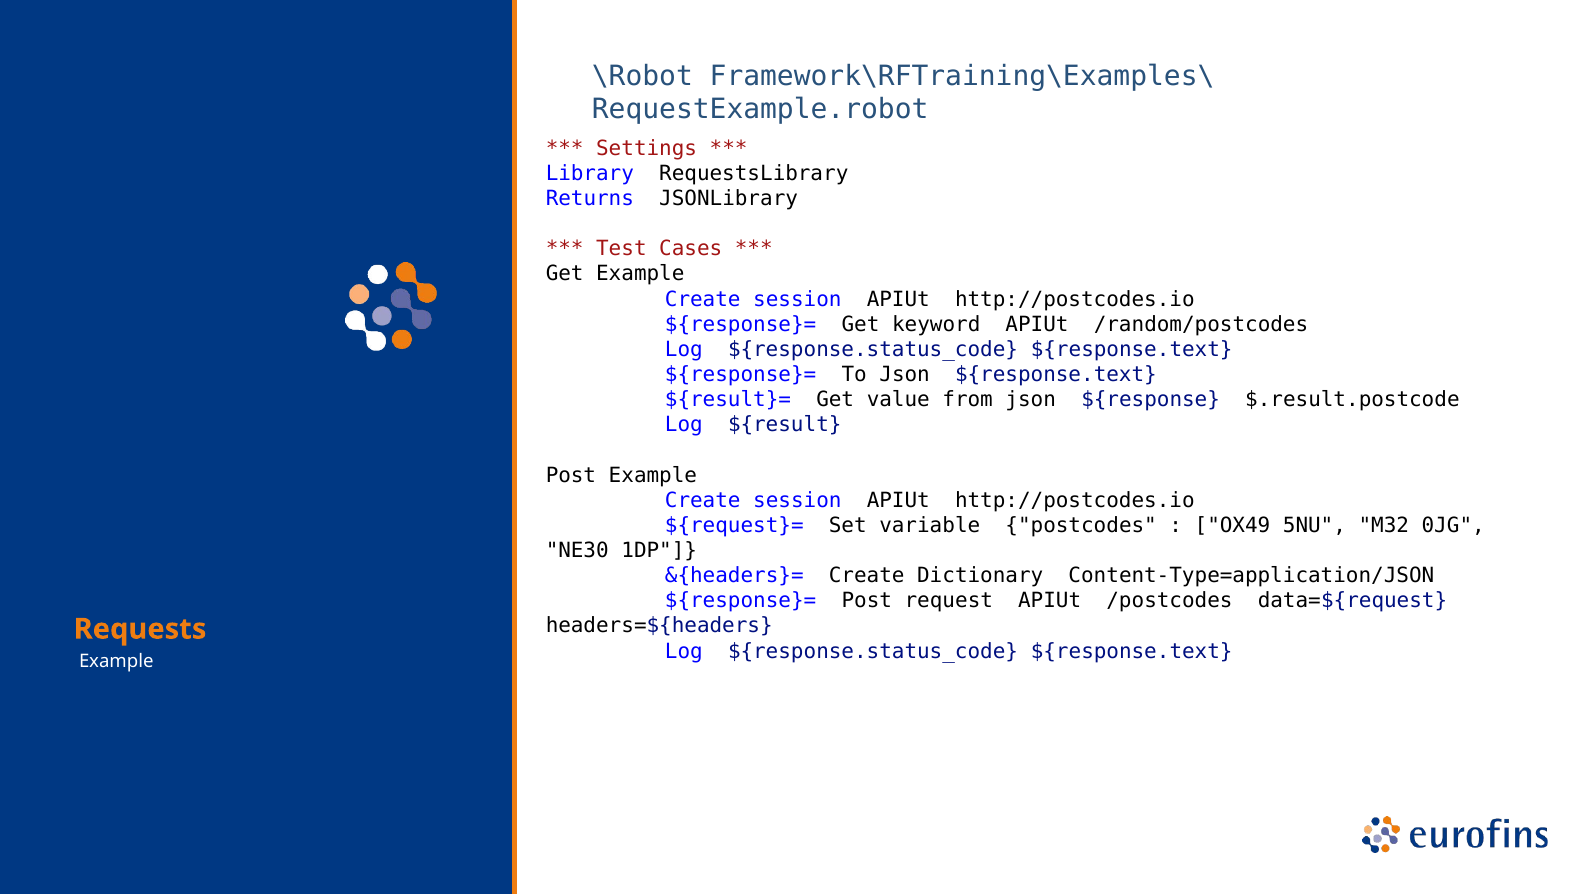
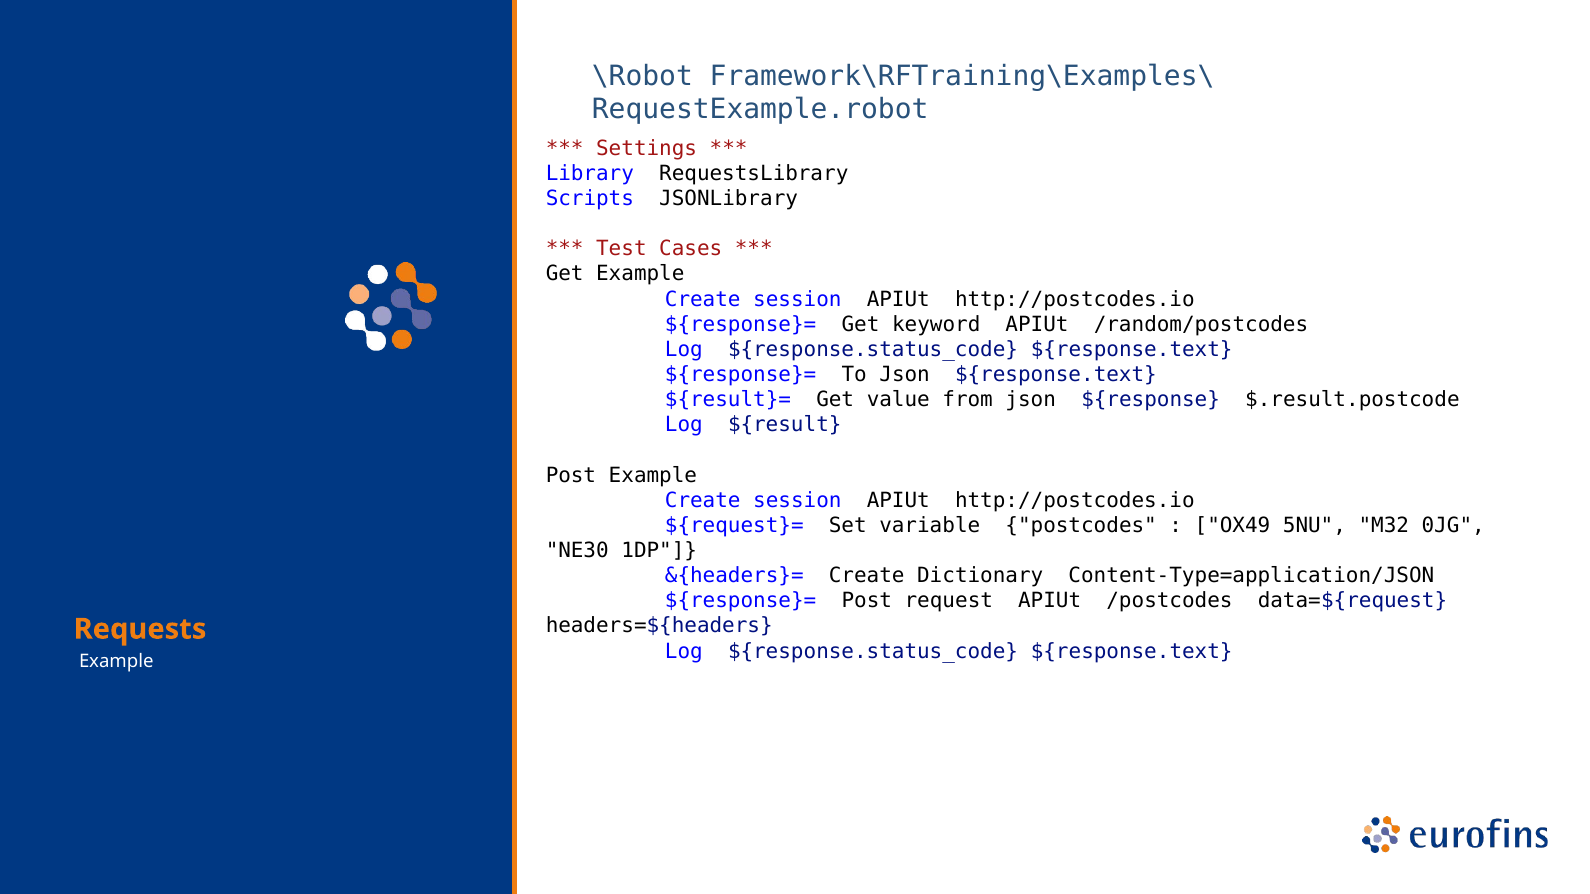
Returns: Returns -> Scripts
